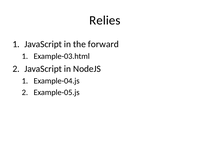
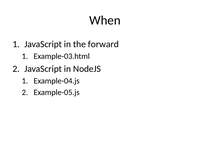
Relies: Relies -> When
